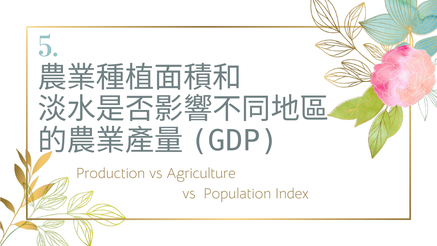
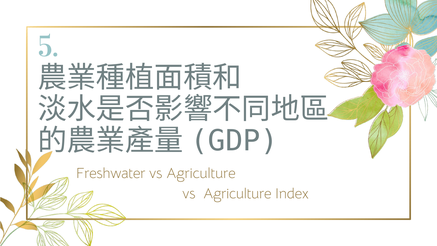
Production: Production -> Freshwater
Population at (237, 193): Population -> Agriculture
